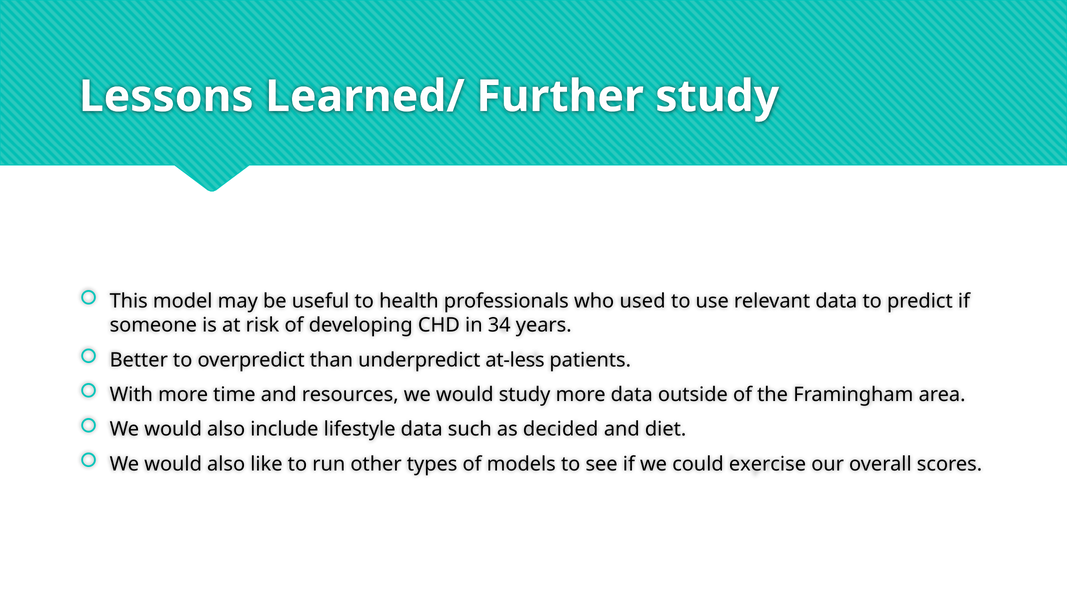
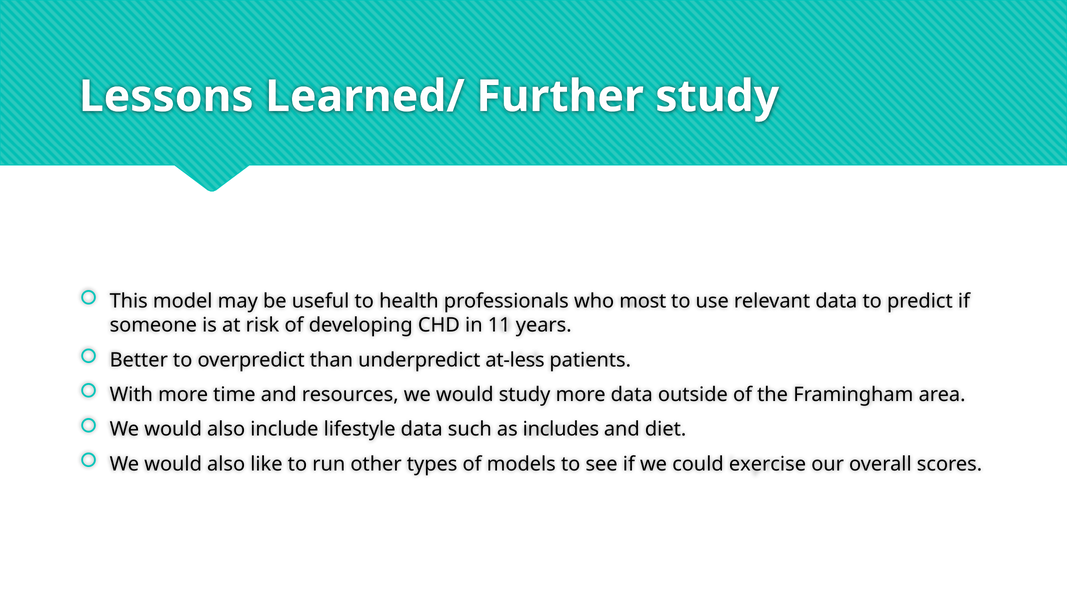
used: used -> most
34: 34 -> 11
decided: decided -> includes
